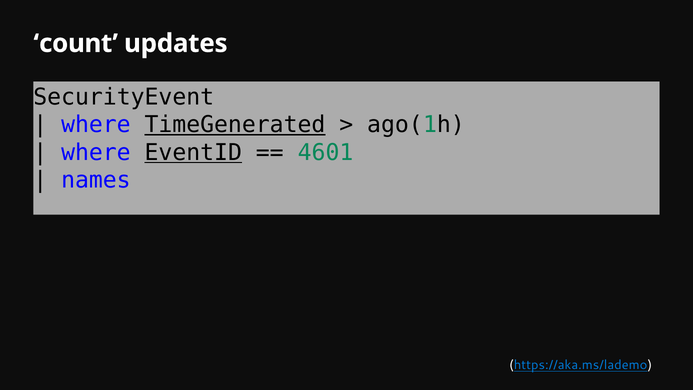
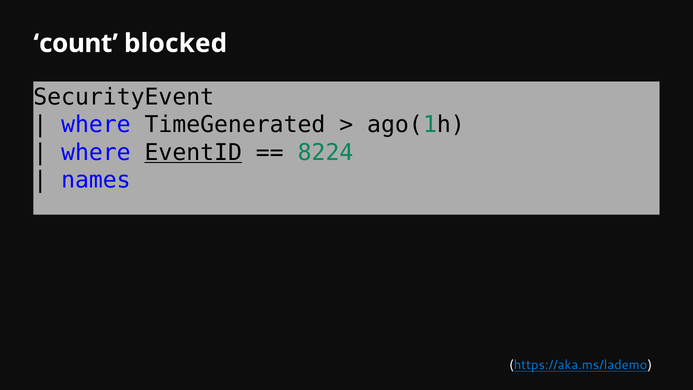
updates: updates -> blocked
TimeGenerated underline: present -> none
4601: 4601 -> 8224
